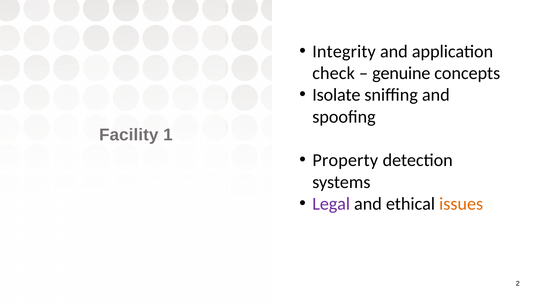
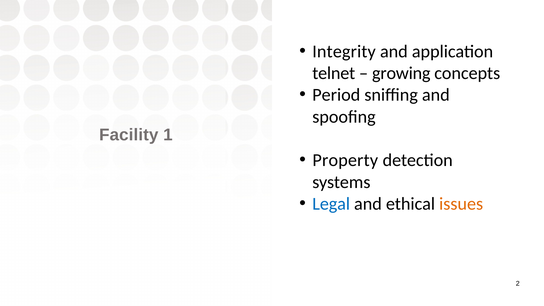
check: check -> telnet
genuine: genuine -> growing
Isolate: Isolate -> Period
Legal colour: purple -> blue
